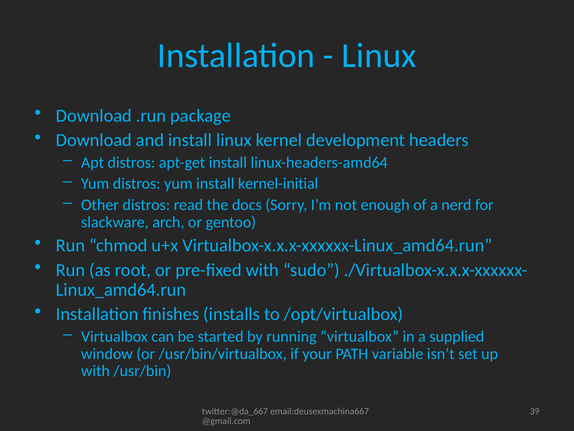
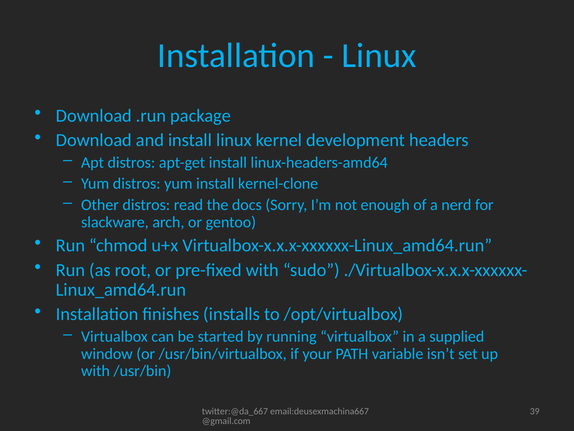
kernel-initial: kernel-initial -> kernel-clone
